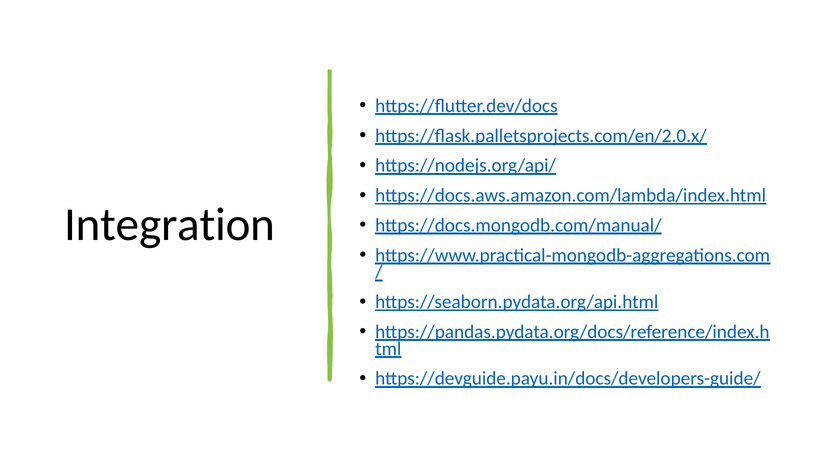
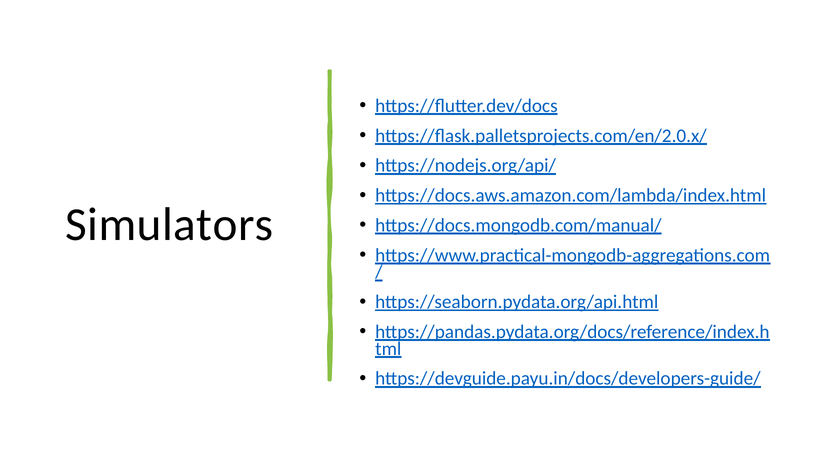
Integration: Integration -> Simulators
